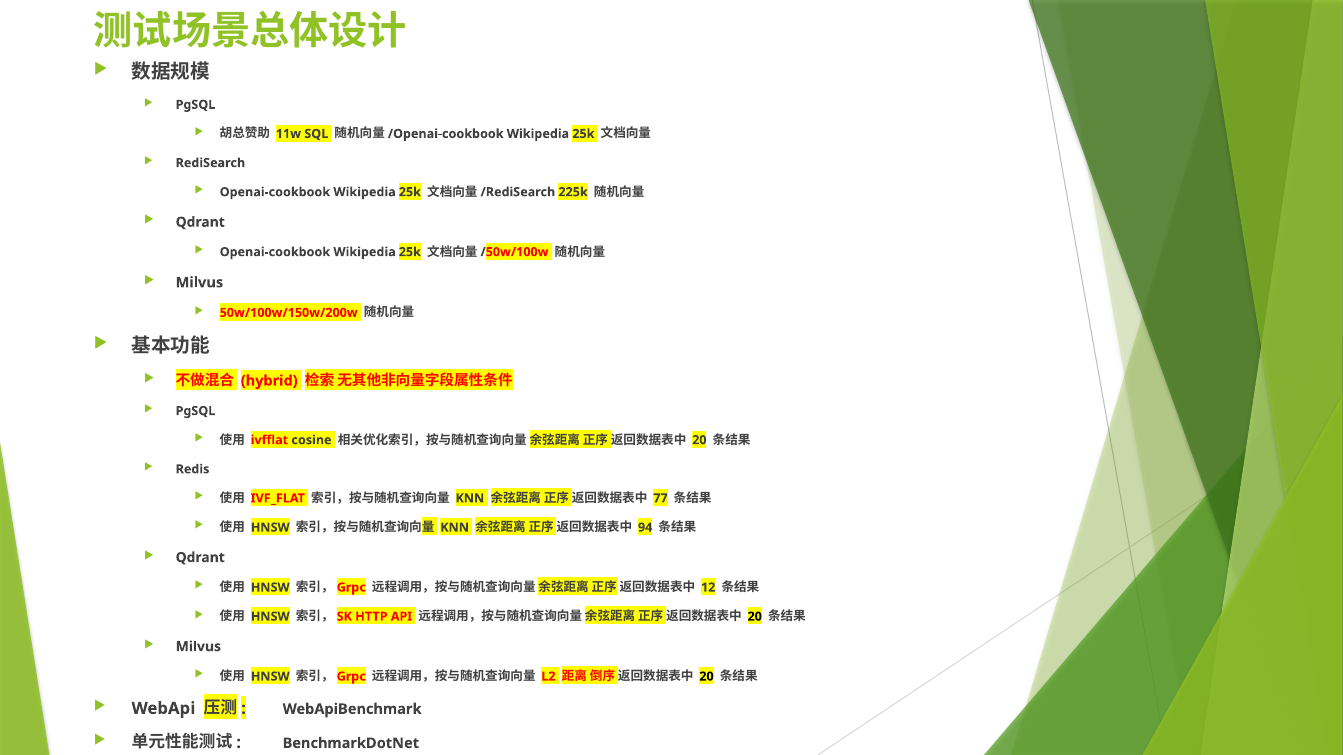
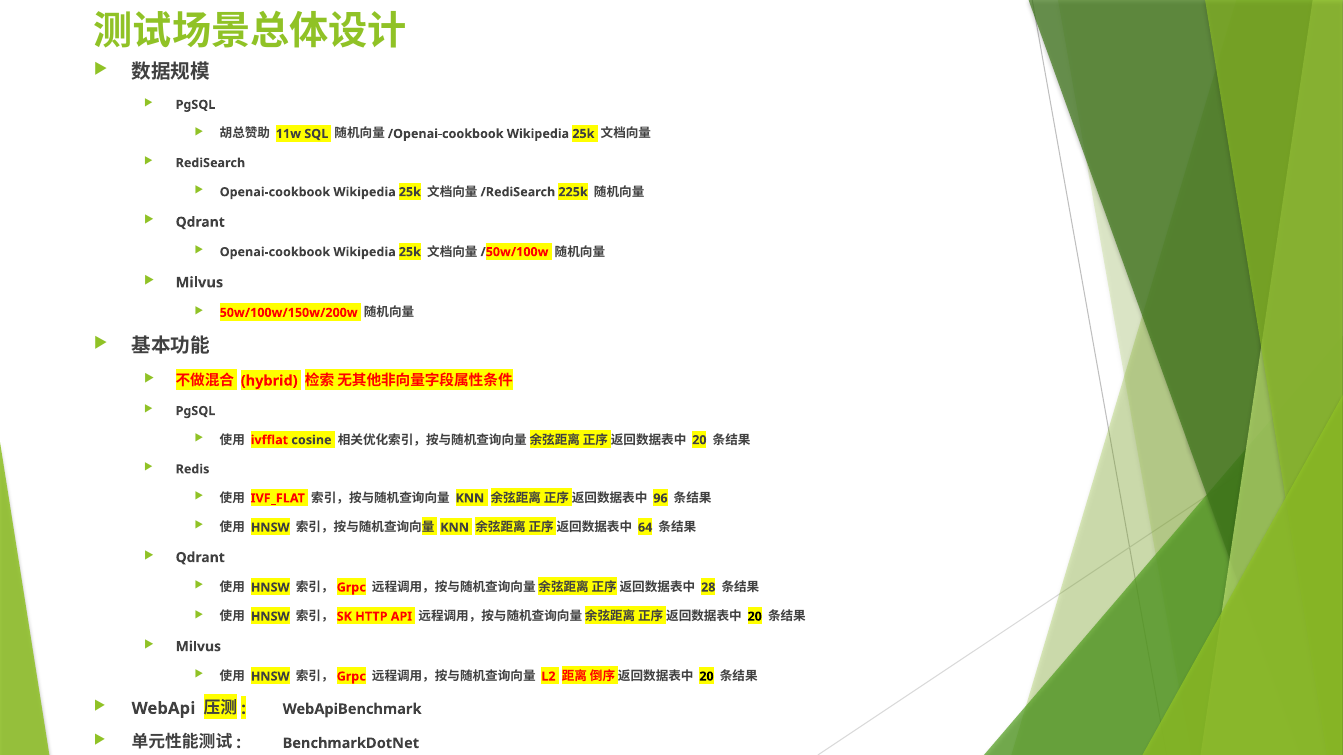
77: 77 -> 96
94: 94 -> 64
12: 12 -> 28
